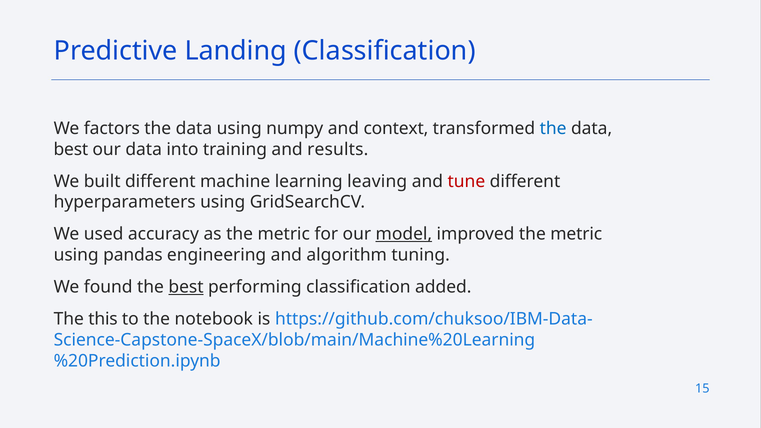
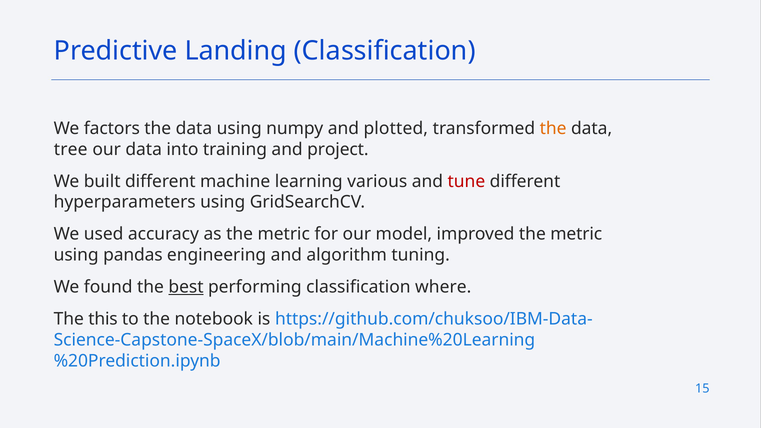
context: context -> plotted
the at (553, 128) colour: blue -> orange
best at (71, 149): best -> tree
results: results -> project
leaving: leaving -> various
model underline: present -> none
added: added -> where
